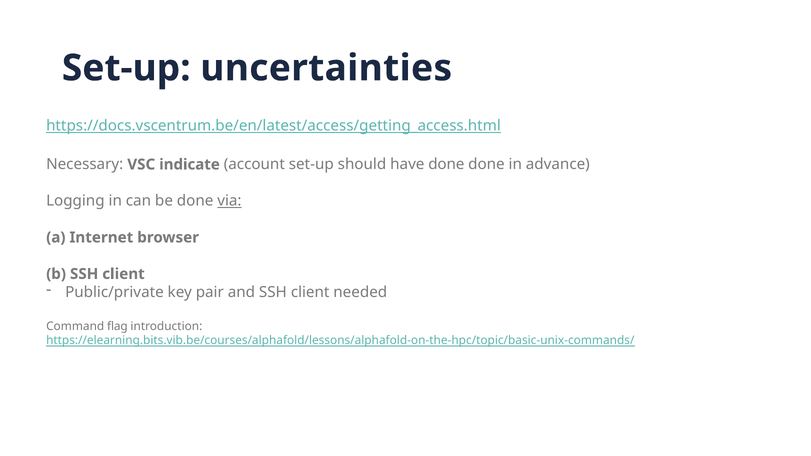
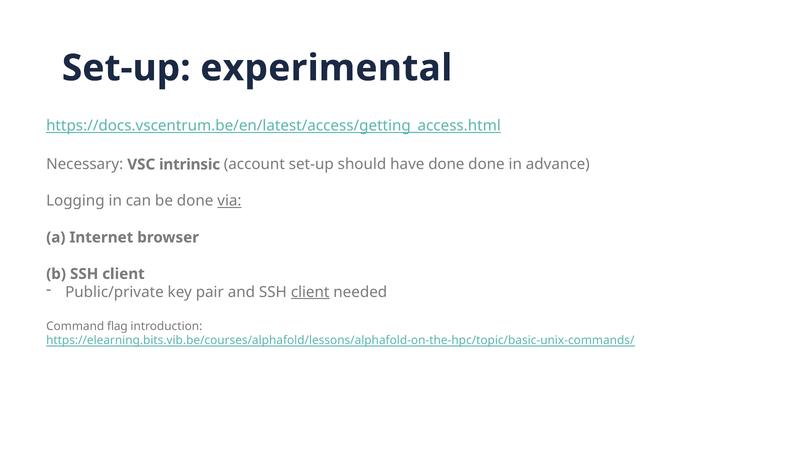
uncertainties: uncertainties -> experimental
indicate: indicate -> intrinsic
client at (310, 292) underline: none -> present
